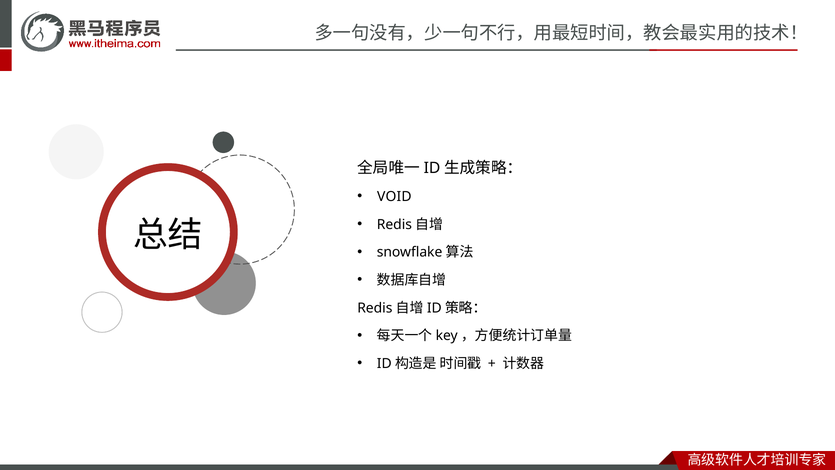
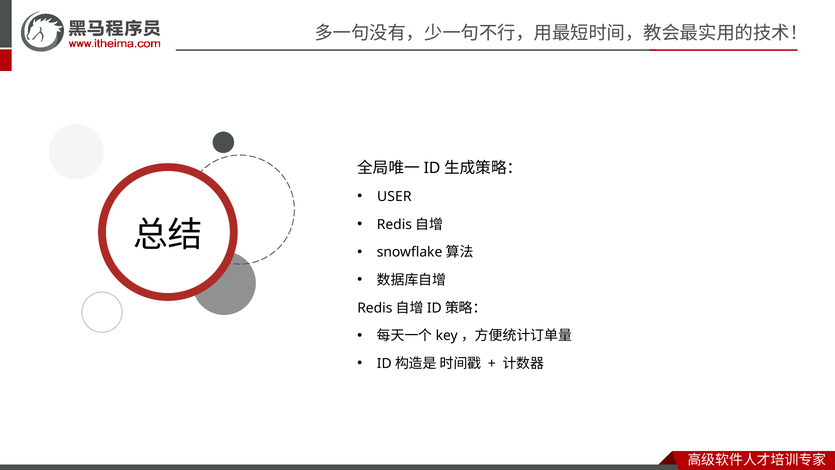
VOID: VOID -> USER
